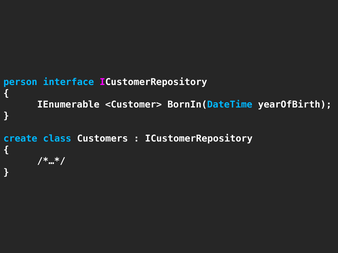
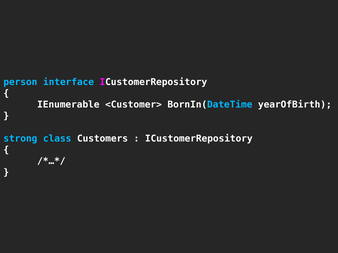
create: create -> strong
